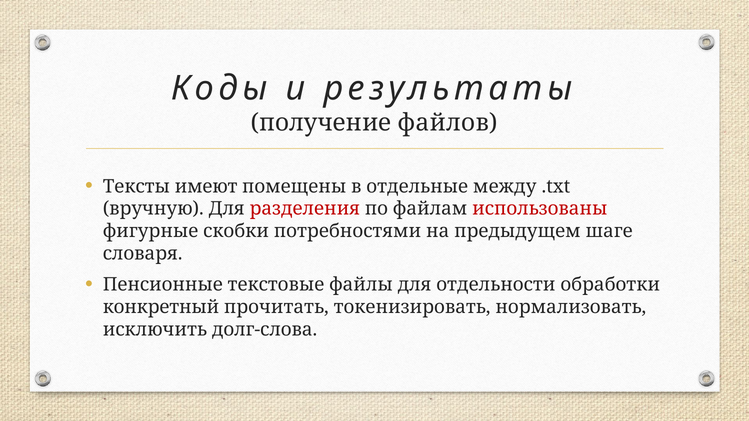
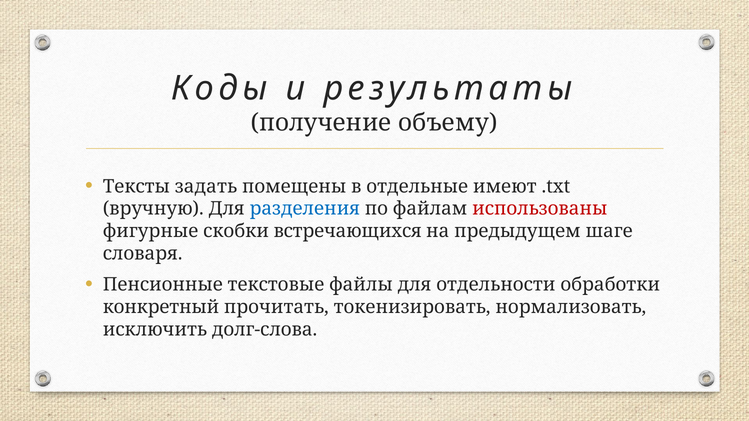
файлов: файлов -> объему
имеют: имеют -> задать
между: между -> имеют
разделения colour: red -> blue
потребностями: потребностями -> встречающихся
